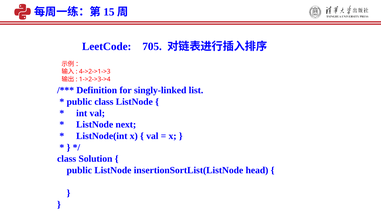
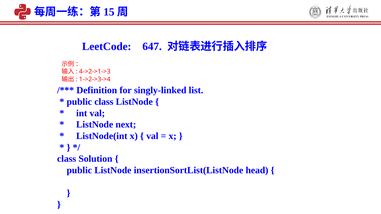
705: 705 -> 647
